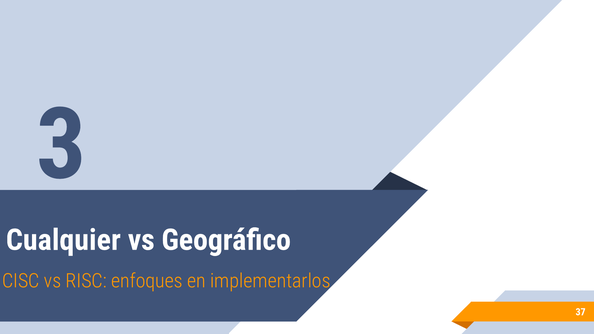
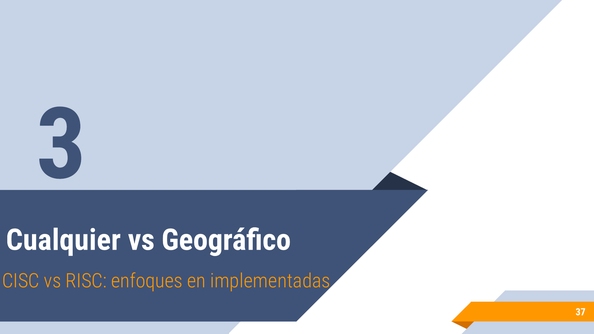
implementarlos: implementarlos -> implementadas
